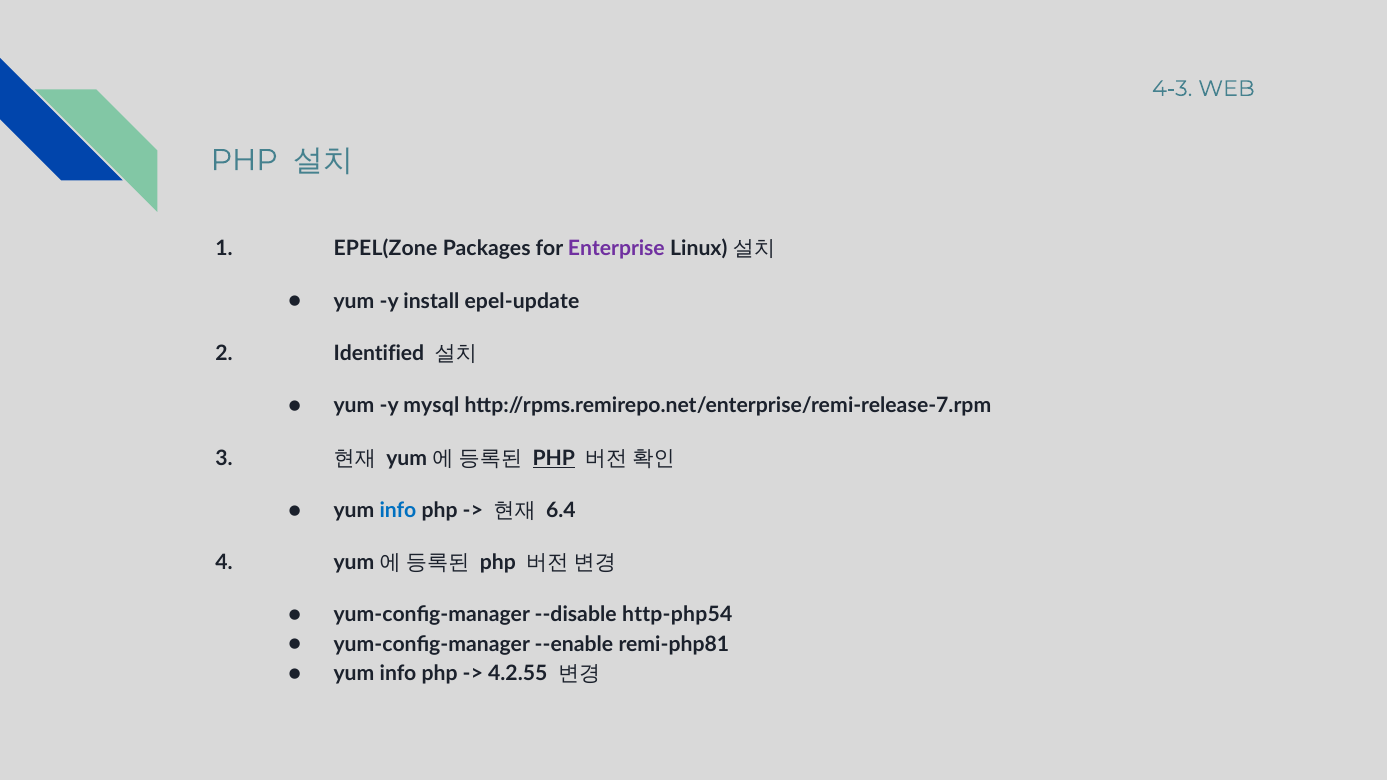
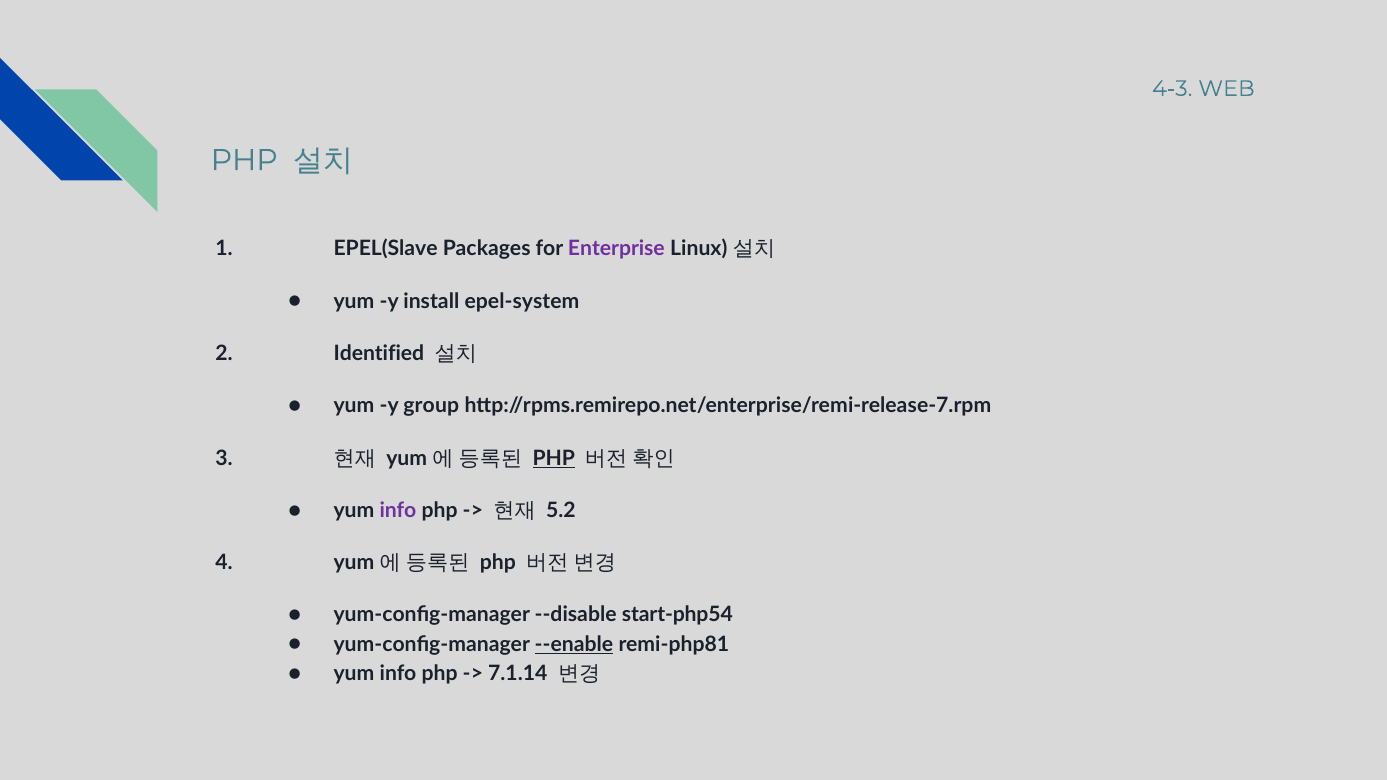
EPEL(Zone: EPEL(Zone -> EPEL(Slave
epel-update: epel-update -> epel-system
mysql: mysql -> group
info at (398, 511) colour: blue -> purple
6.4: 6.4 -> 5.2
http-php54: http-php54 -> start-php54
--enable underline: none -> present
4.2.55: 4.2.55 -> 7.1.14
